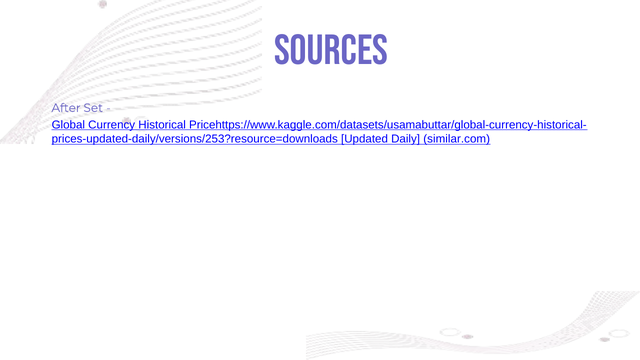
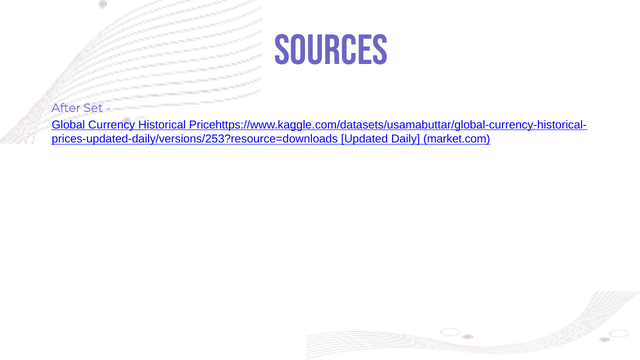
similar.com: similar.com -> market.com
